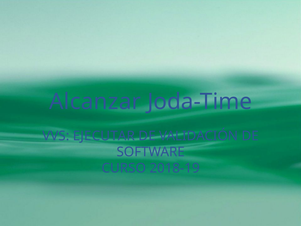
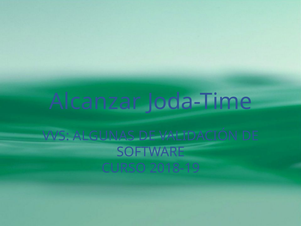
EJECUTAR: EJECUTAR -> ALGUNAS
